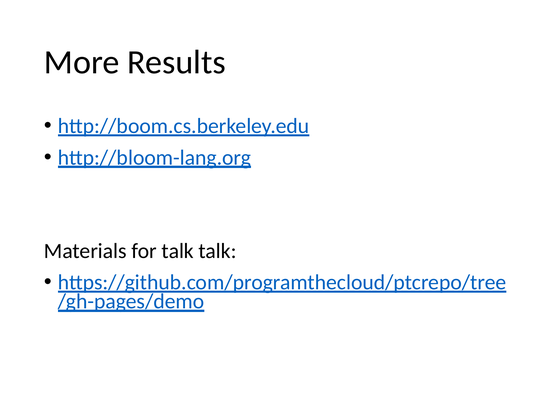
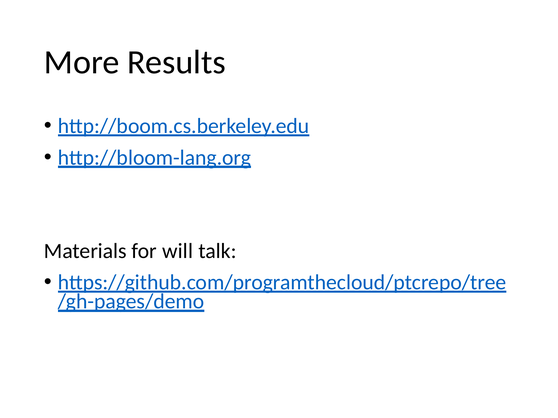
for talk: talk -> will
